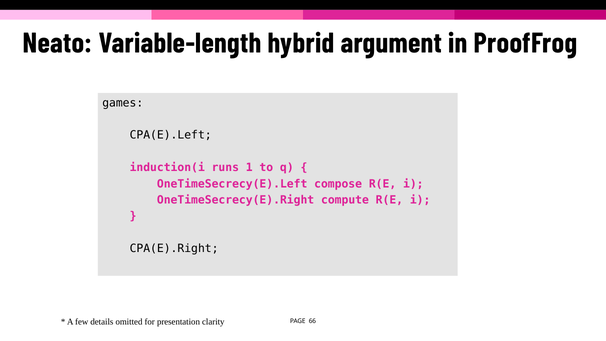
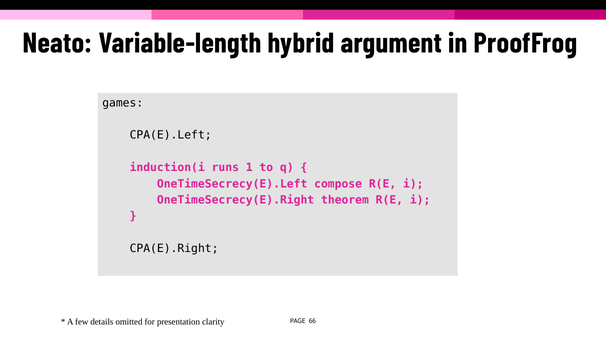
compute: compute -> theorem
